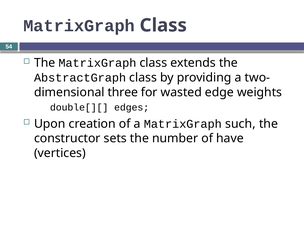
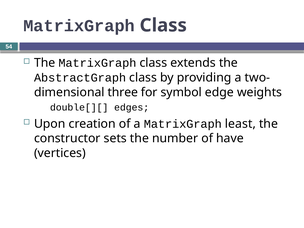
wasted: wasted -> symbol
such: such -> least
